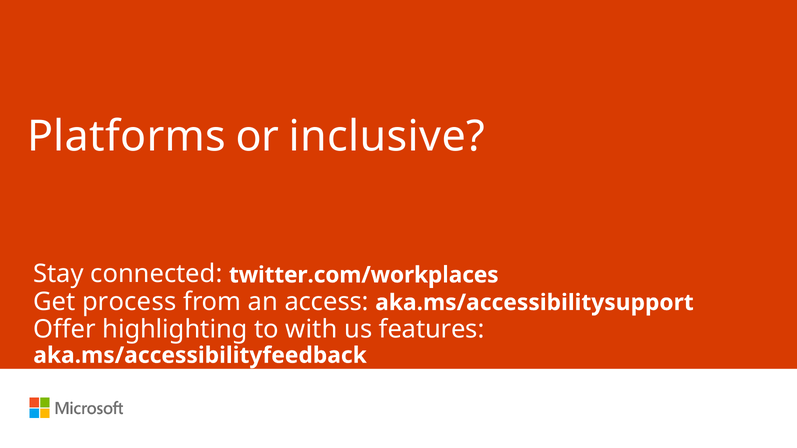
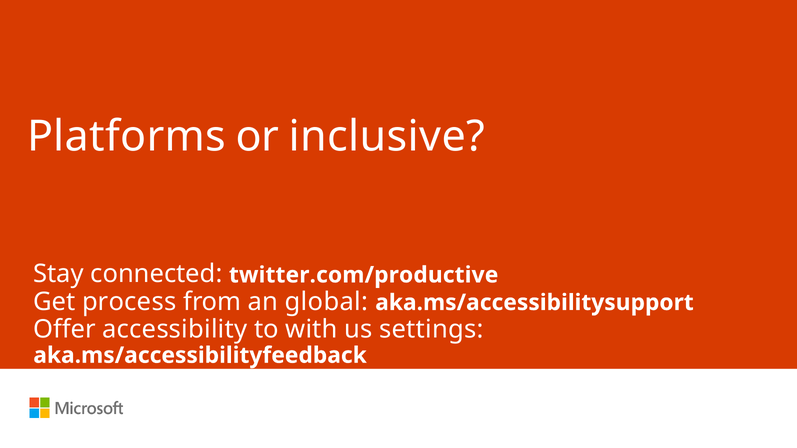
twitter.com/workplaces: twitter.com/workplaces -> twitter.com/productive
access: access -> global
highlighting: highlighting -> accessibility
features: features -> settings
